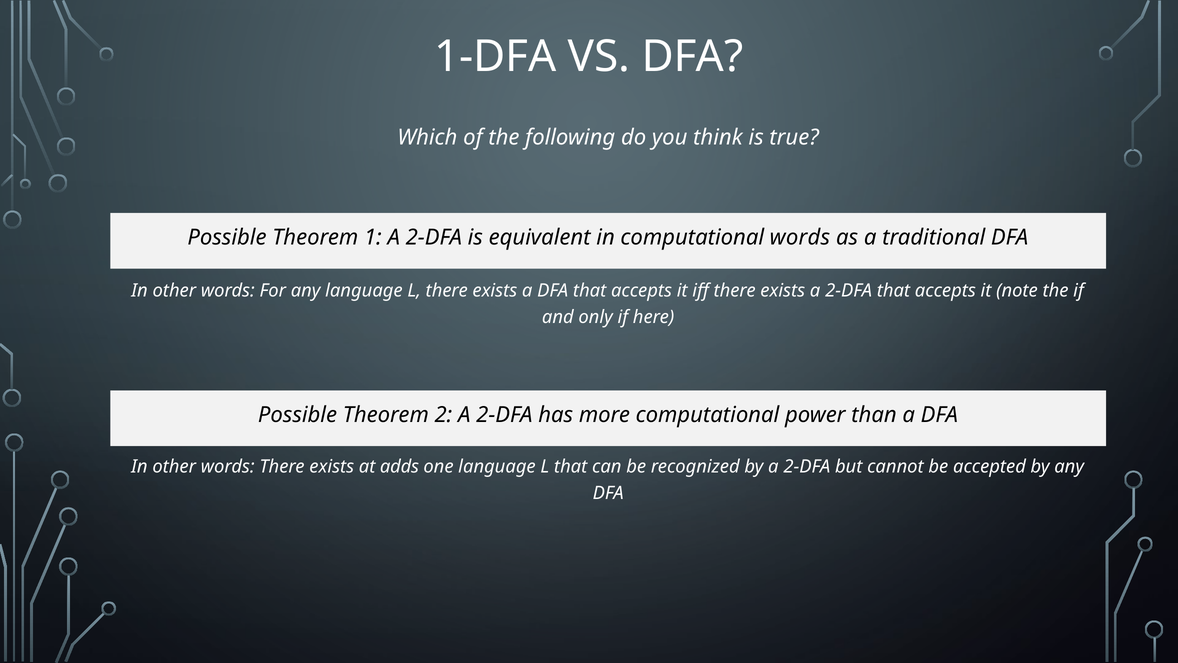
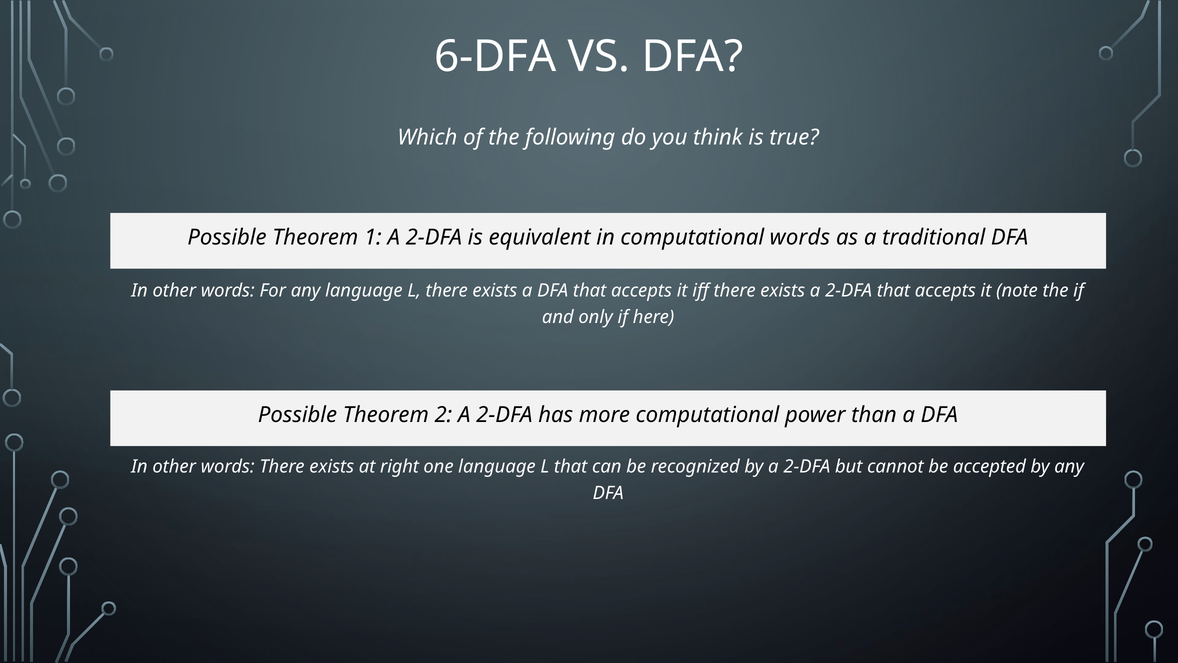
1-DFA: 1-DFA -> 6-DFA
adds: adds -> right
